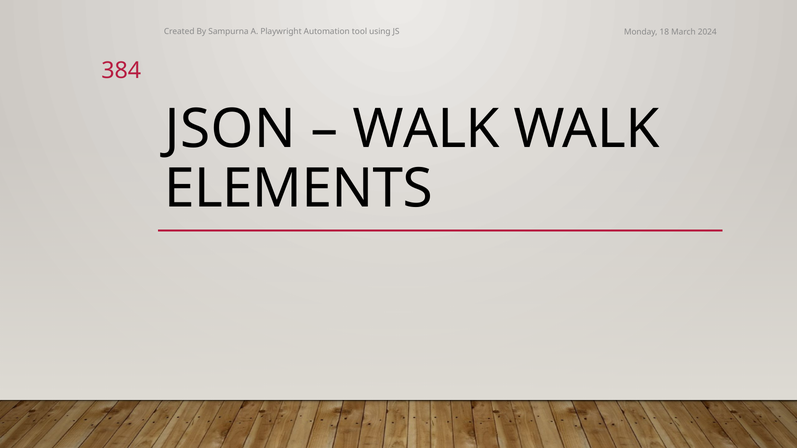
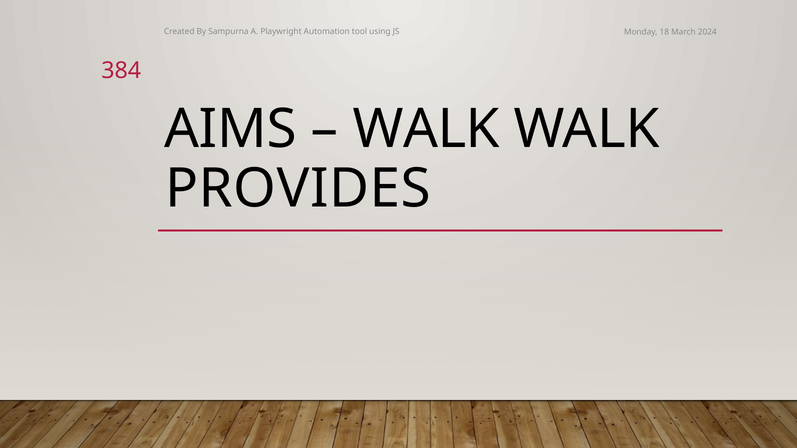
JSON: JSON -> AIMS
ELEMENTS: ELEMENTS -> PROVIDES
